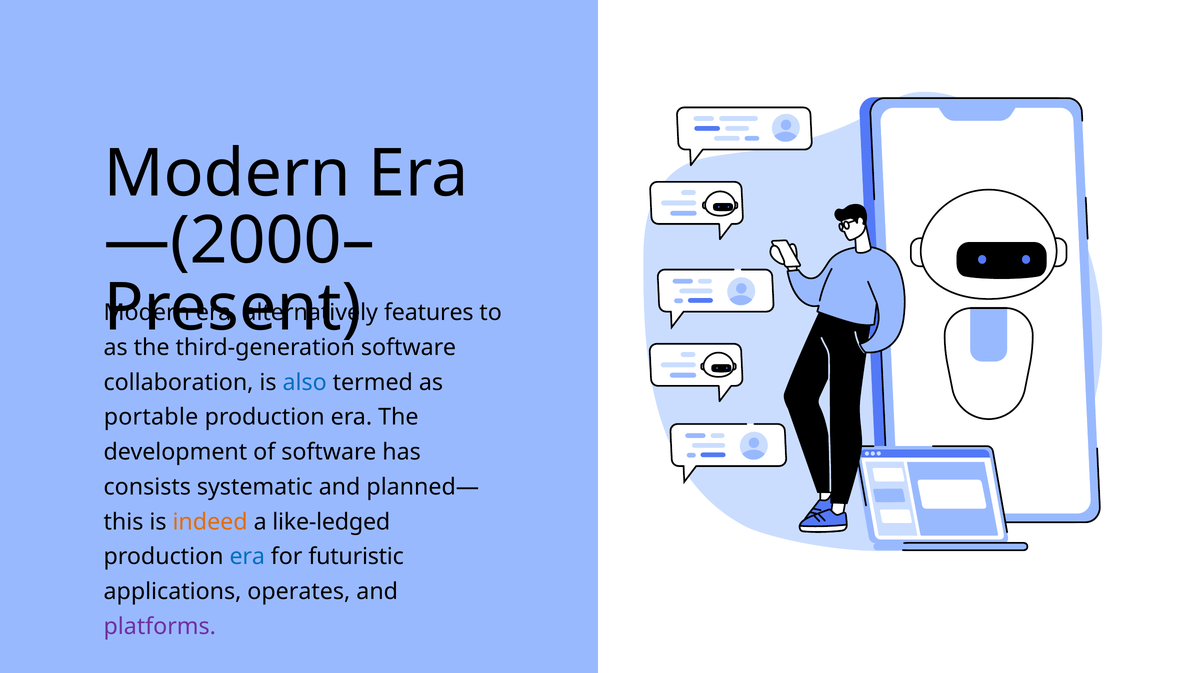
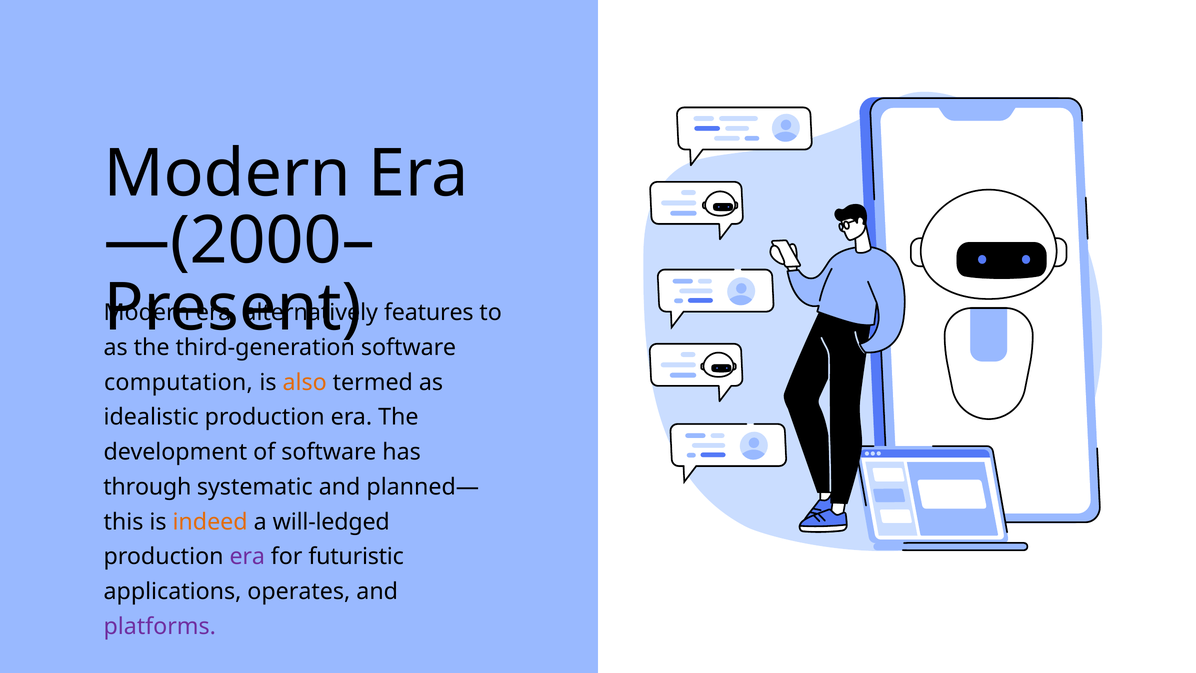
collaboration: collaboration -> computation
also colour: blue -> orange
portable: portable -> idealistic
consists: consists -> through
like-ledged: like-ledged -> will-ledged
era at (247, 557) colour: blue -> purple
